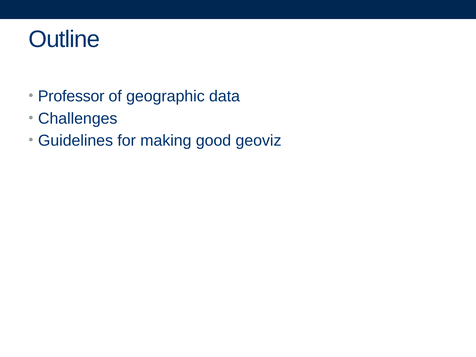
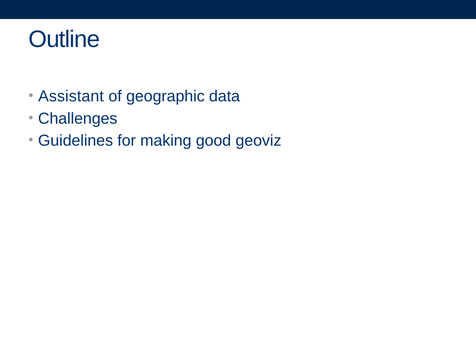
Professor: Professor -> Assistant
